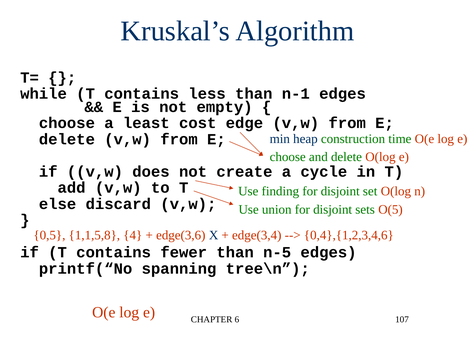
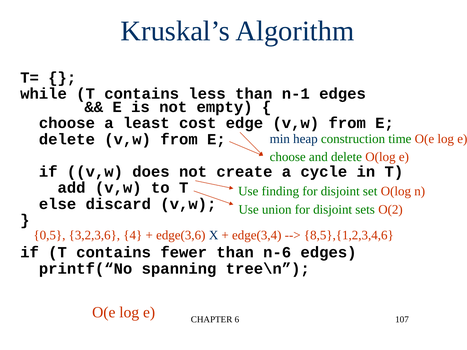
O(5: O(5 -> O(2
1,1,5,8: 1,1,5,8 -> 3,2,3,6
0,4},{1,2,3,4,6: 0,4},{1,2,3,4,6 -> 8,5},{1,2,3,4,6
n-5: n-5 -> n-6
